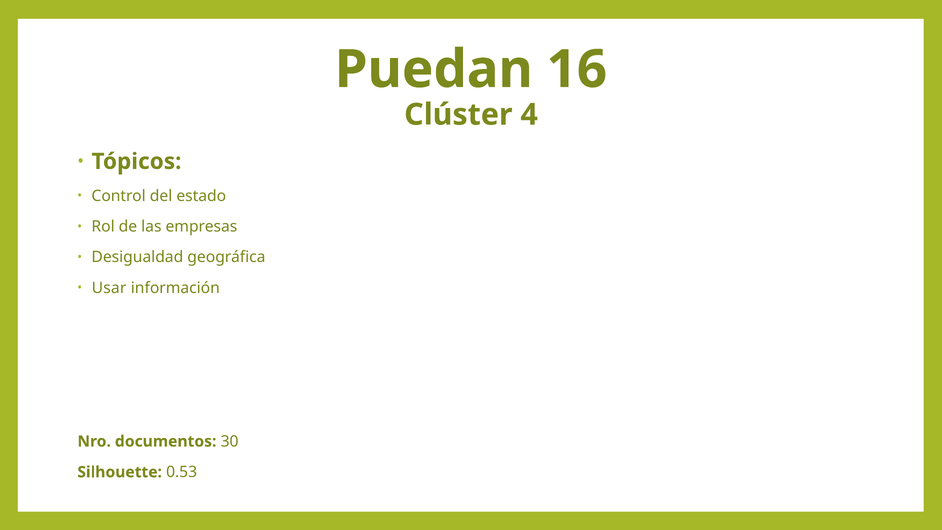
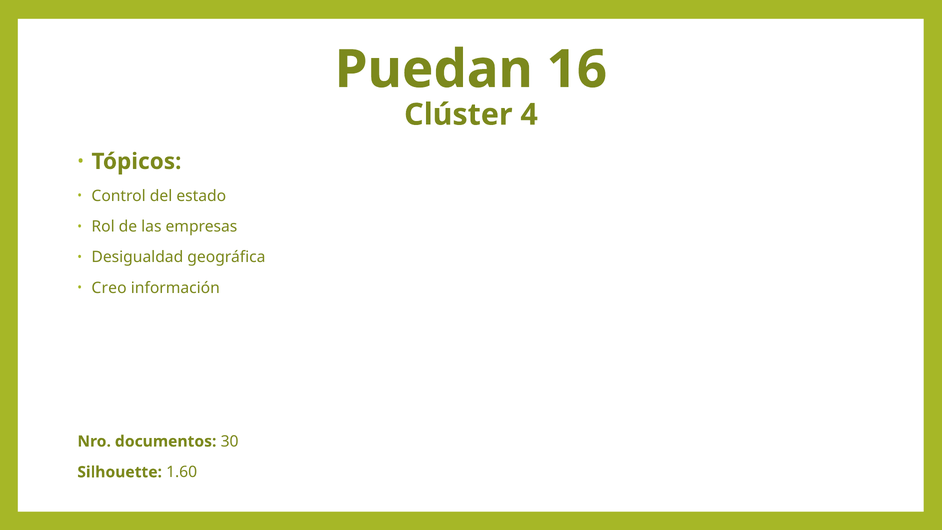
Usar: Usar -> Creo
0.53: 0.53 -> 1.60
